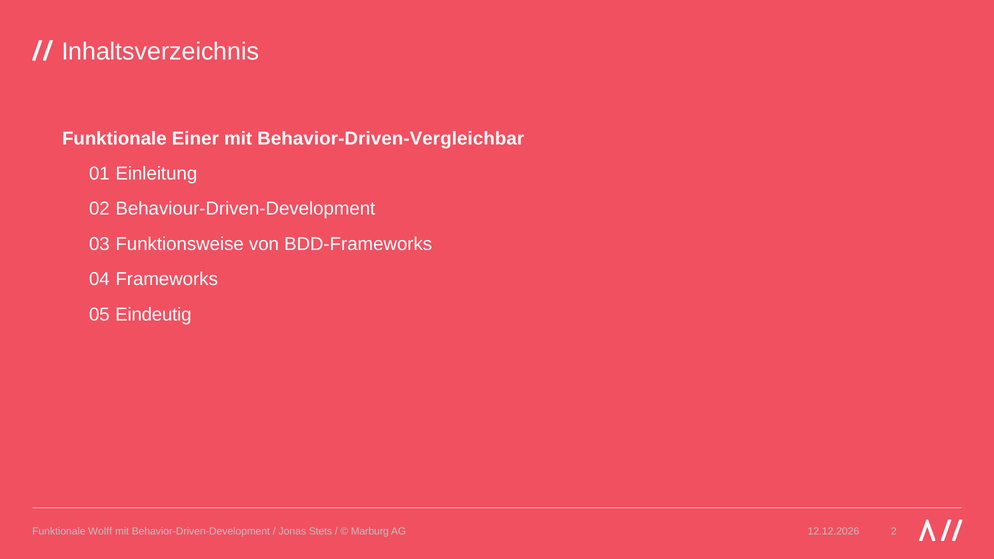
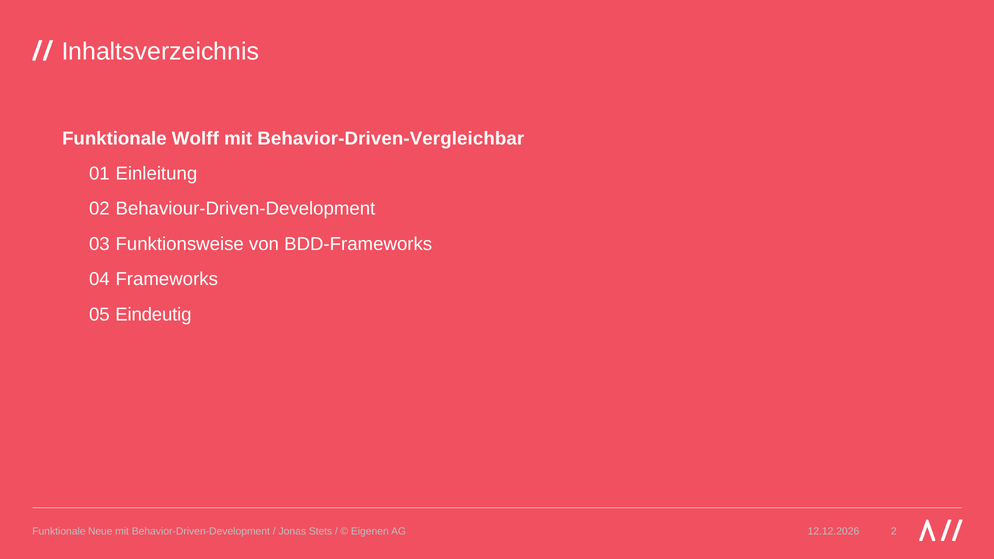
Einer: Einer -> Wolff
Wolff: Wolff -> Neue
Marburg: Marburg -> Eigenen
